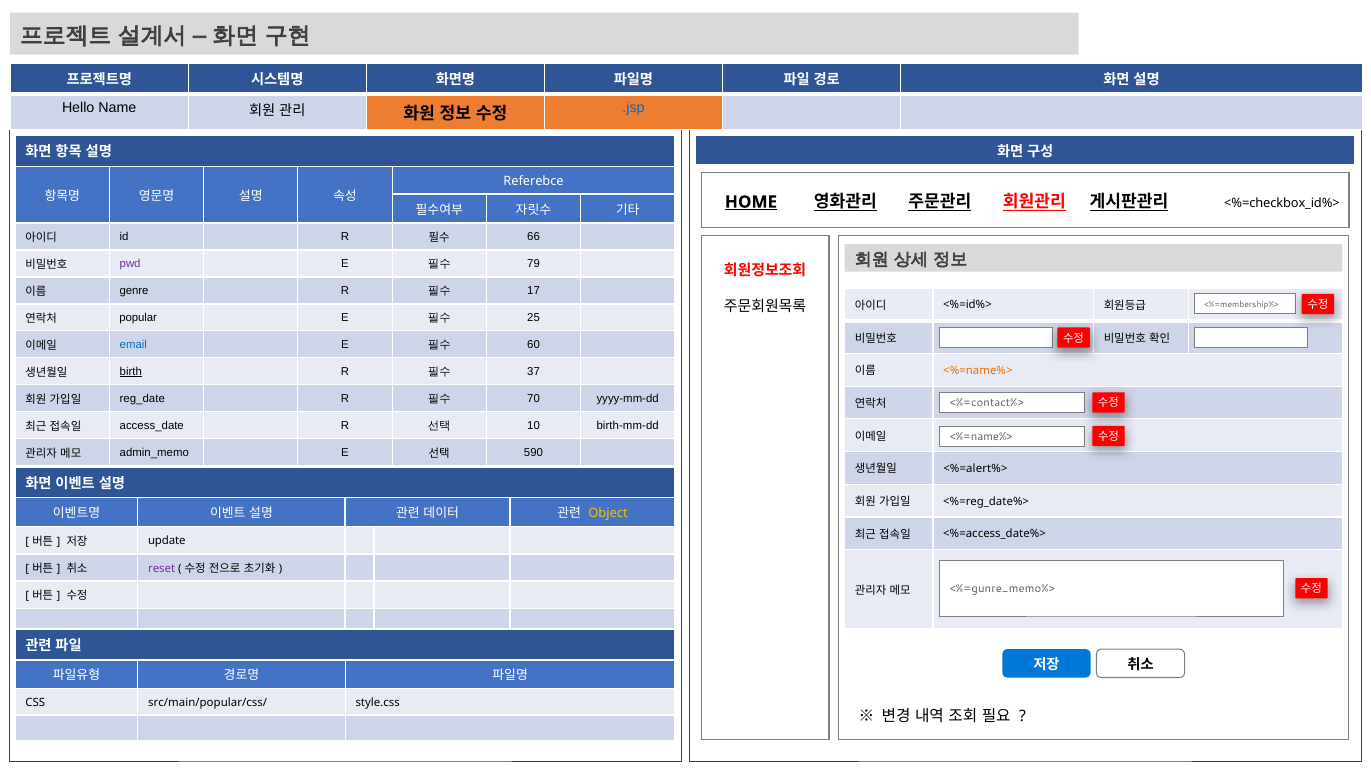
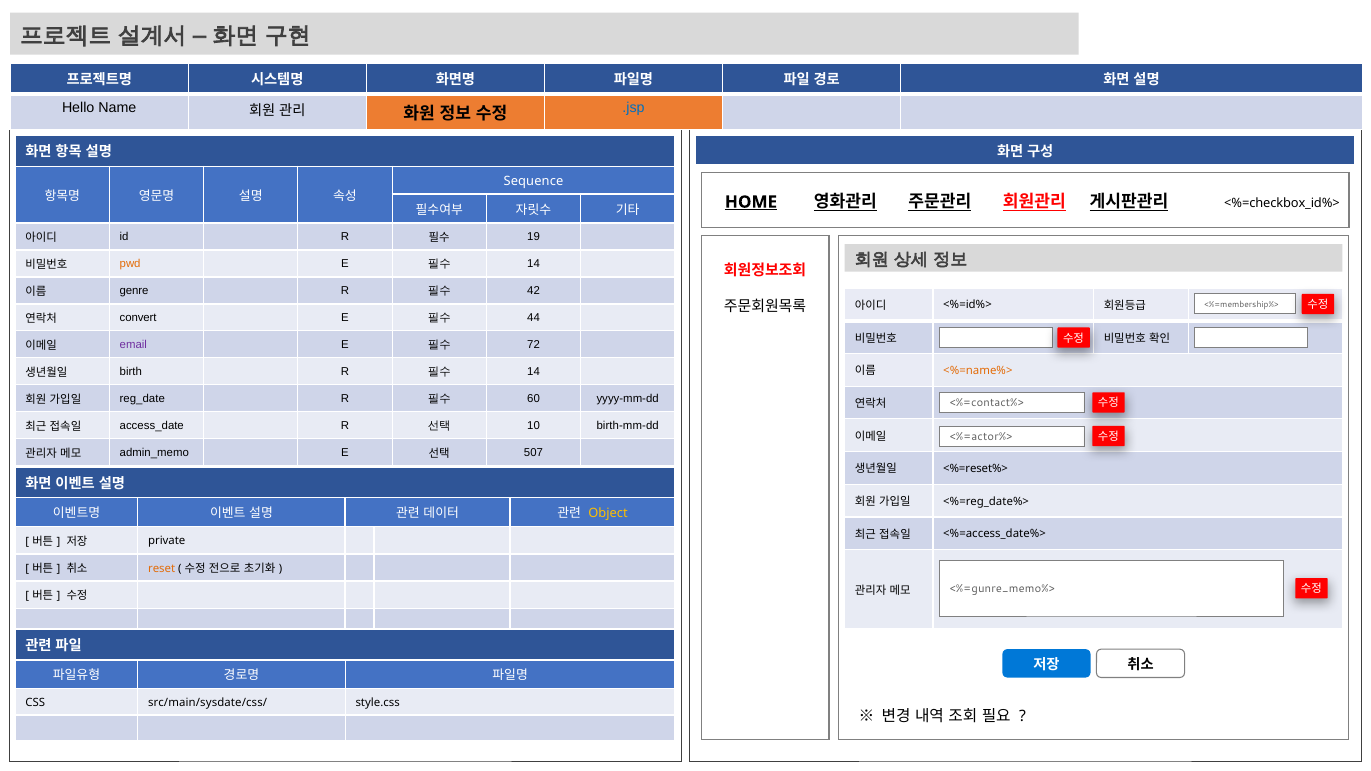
Referebce: Referebce -> Sequence
66: 66 -> 19
pwd colour: purple -> orange
79 at (534, 264): 79 -> 14
17: 17 -> 42
popular: popular -> convert
25: 25 -> 44
email colour: blue -> purple
60: 60 -> 72
birth underline: present -> none
37 at (534, 372): 37 -> 14
70: 70 -> 60
<%=name%> at (981, 437): <%=name%> -> <%=actor%>
590: 590 -> 507
<%=alert%>: <%=alert%> -> <%=reset%>
update: update -> private
reset colour: purple -> orange
src/main/popular/css/: src/main/popular/css/ -> src/main/sysdate/css/
